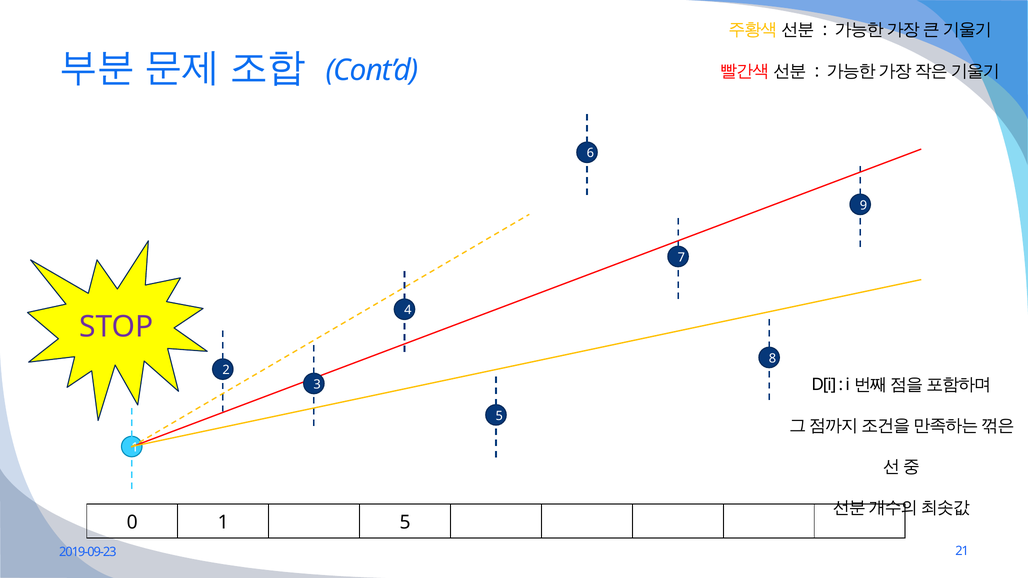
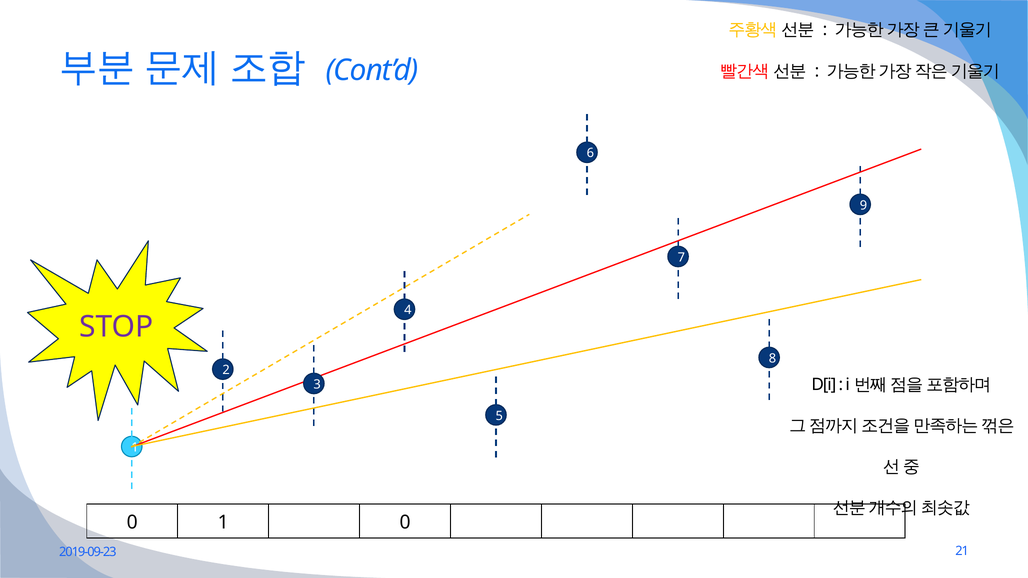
0 1 5: 5 -> 0
